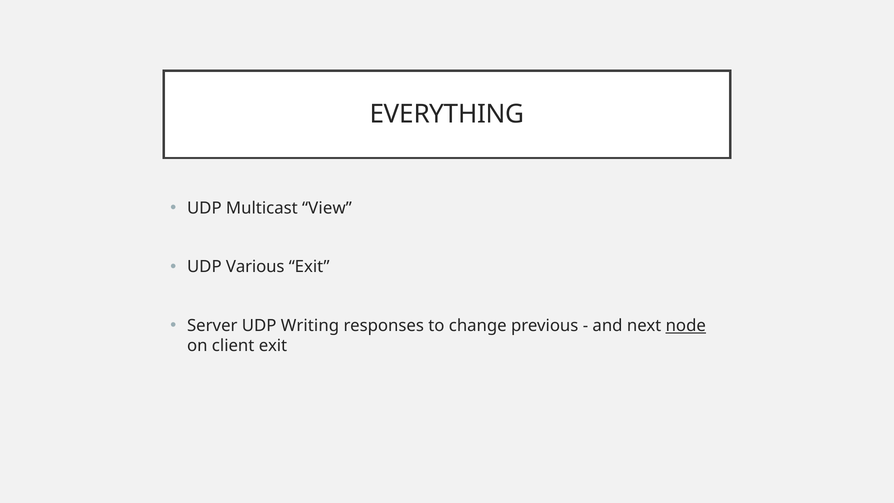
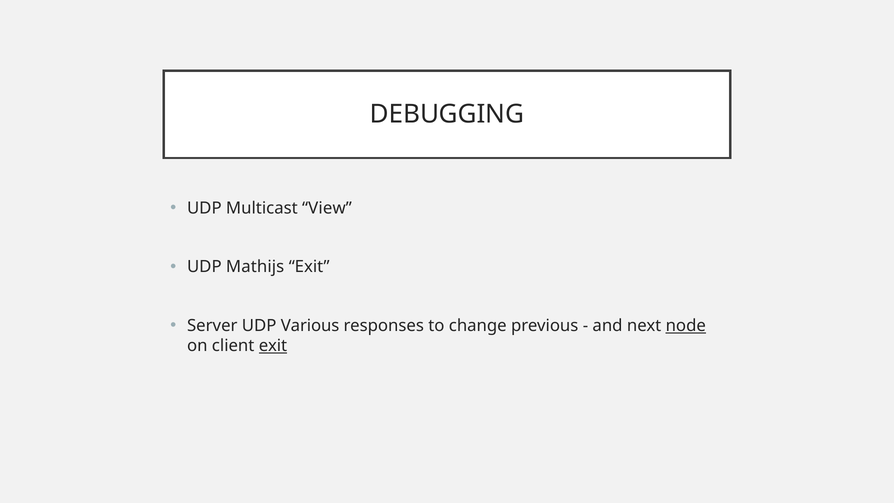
EVERYTHING: EVERYTHING -> DEBUGGING
Various: Various -> Mathijs
Writing: Writing -> Various
exit at (273, 346) underline: none -> present
